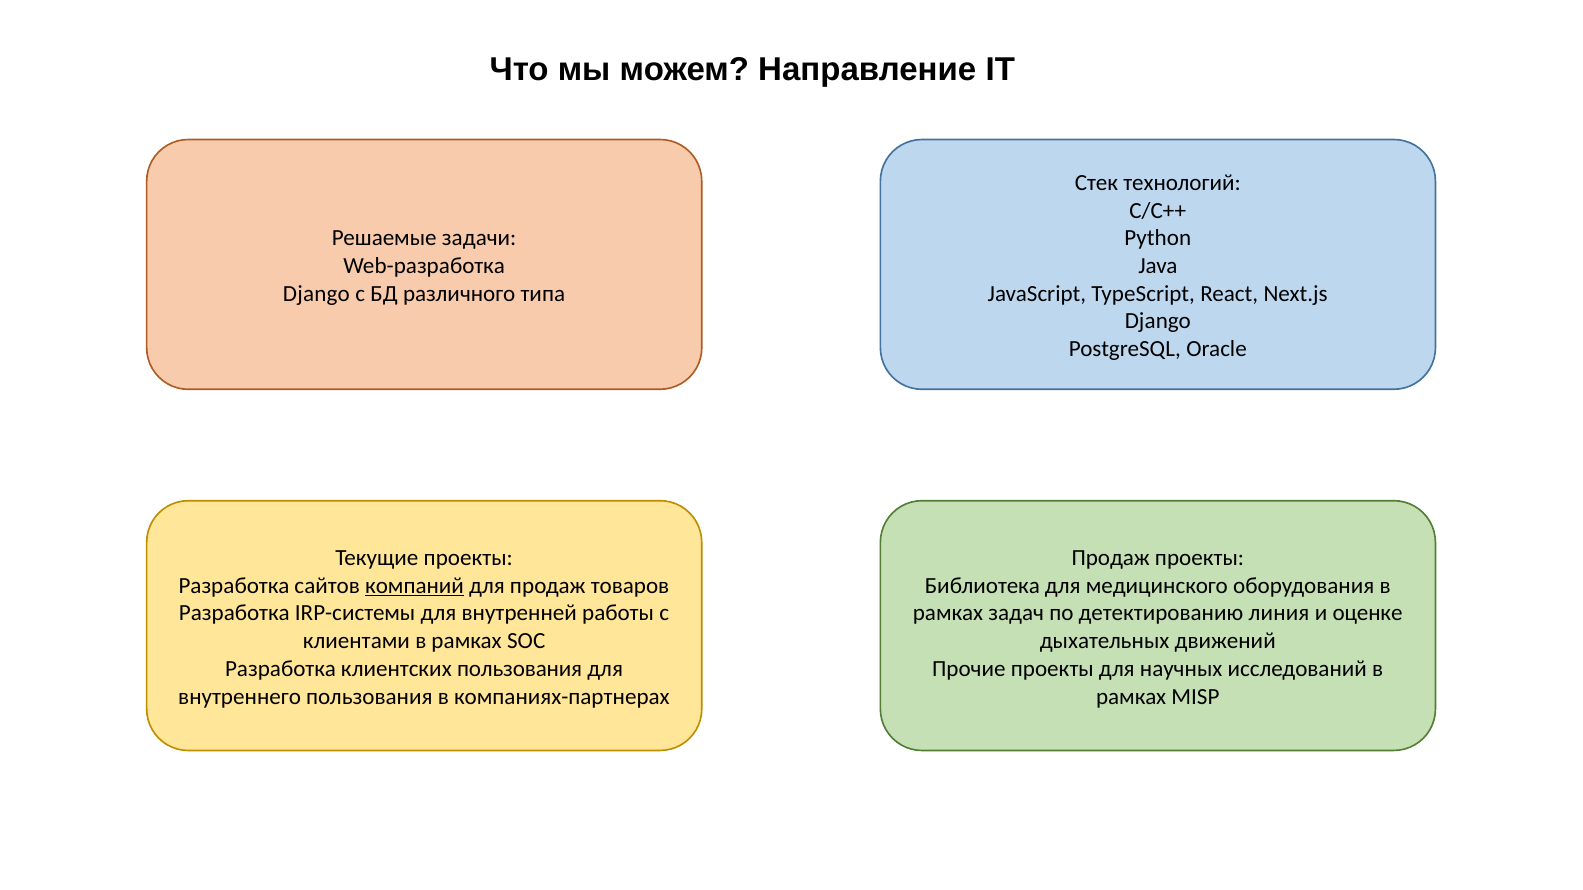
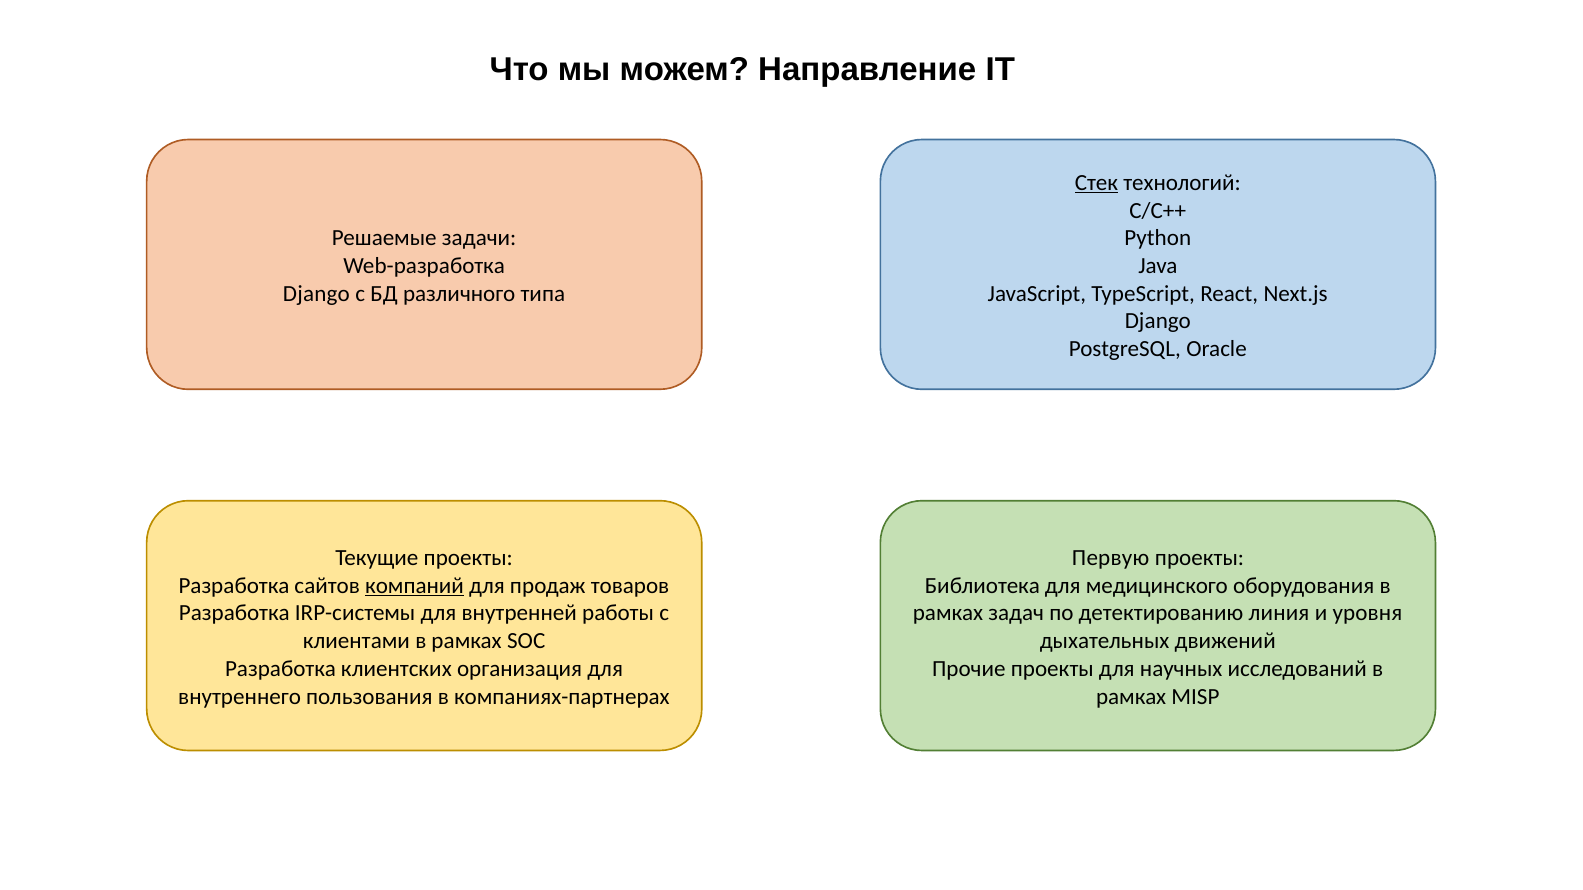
Стек underline: none -> present
Продаж at (1111, 558): Продаж -> Первую
оценке: оценке -> уровня
клиентских пользования: пользования -> организация
